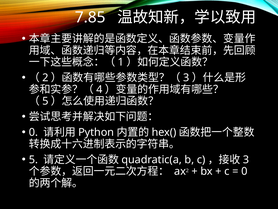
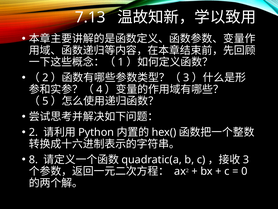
7.85: 7.85 -> 7.13
0 at (33, 132): 0 -> 2
5 at (33, 159): 5 -> 8
